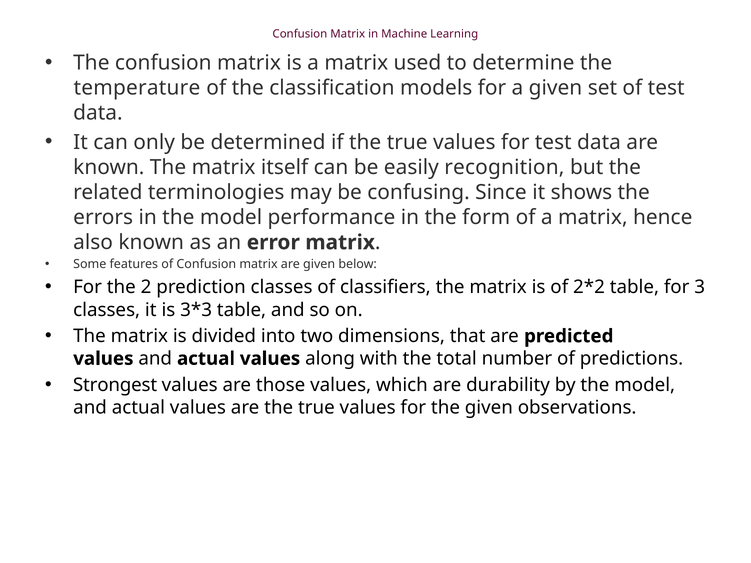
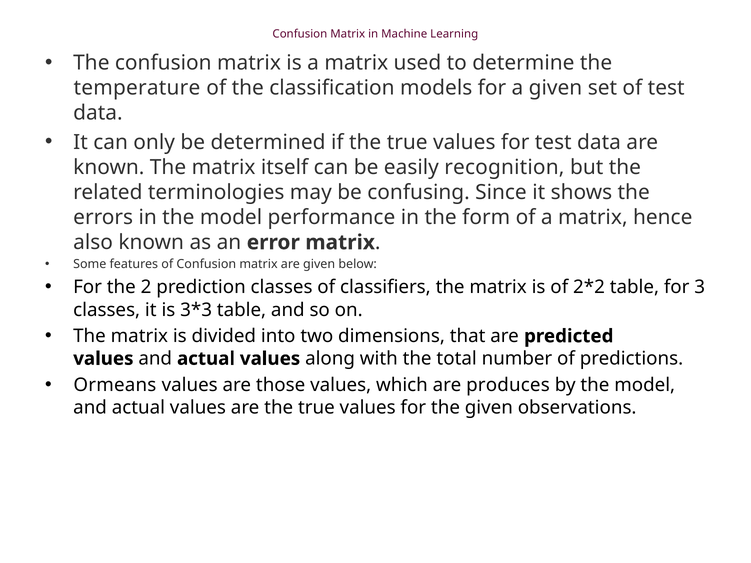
Strongest: Strongest -> Ormeans
durability: durability -> produces
